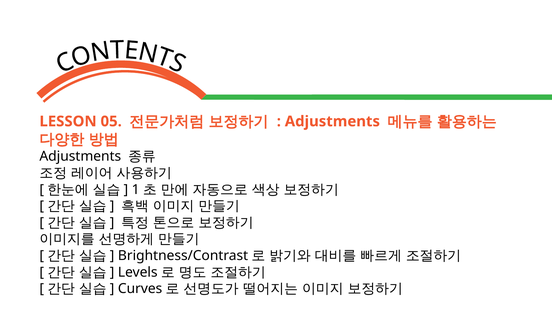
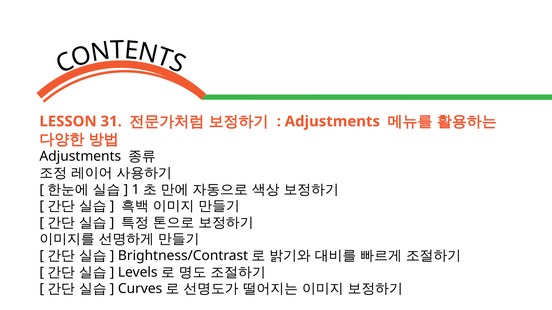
05: 05 -> 31
